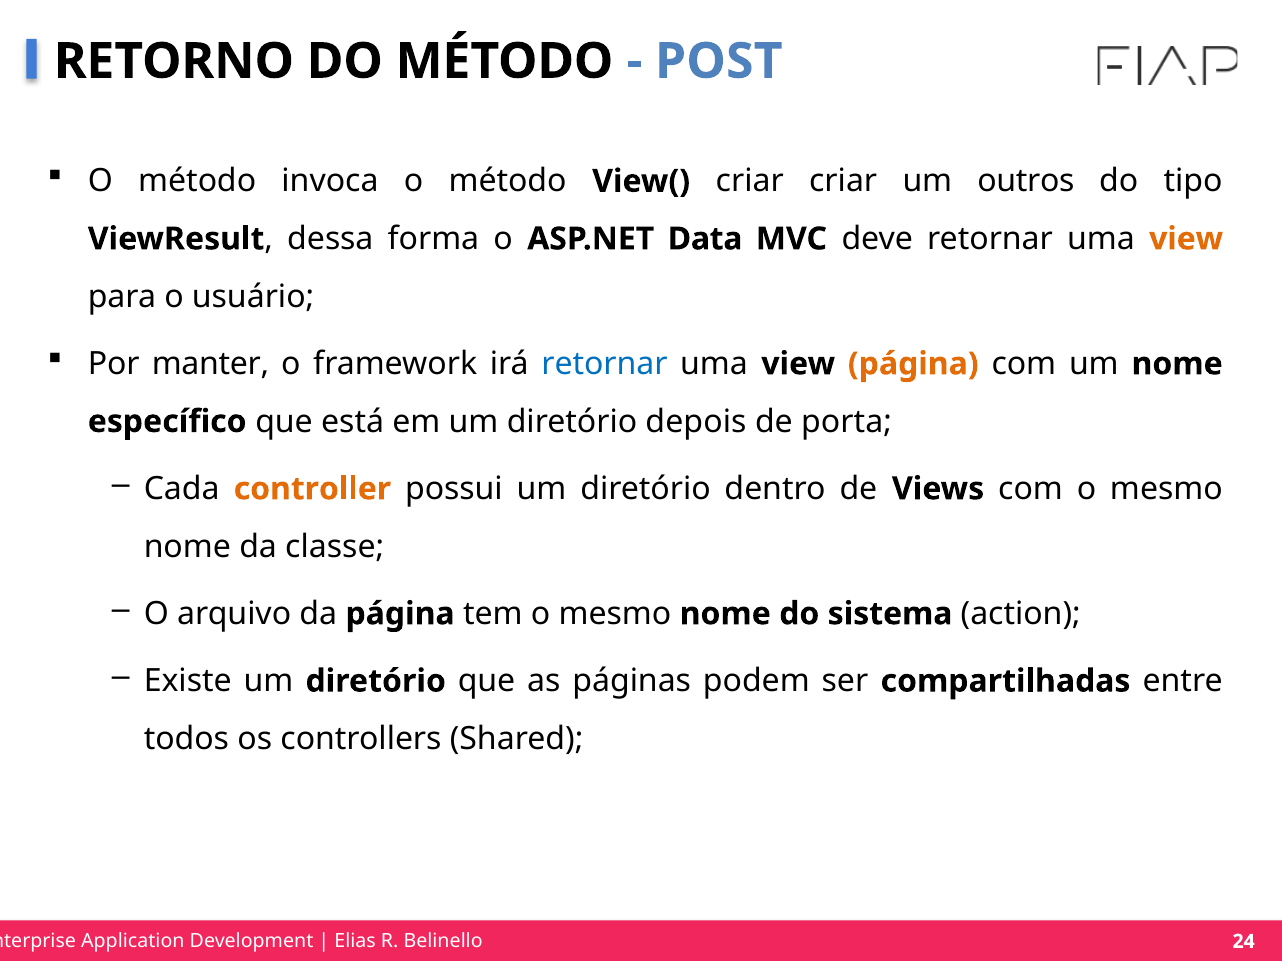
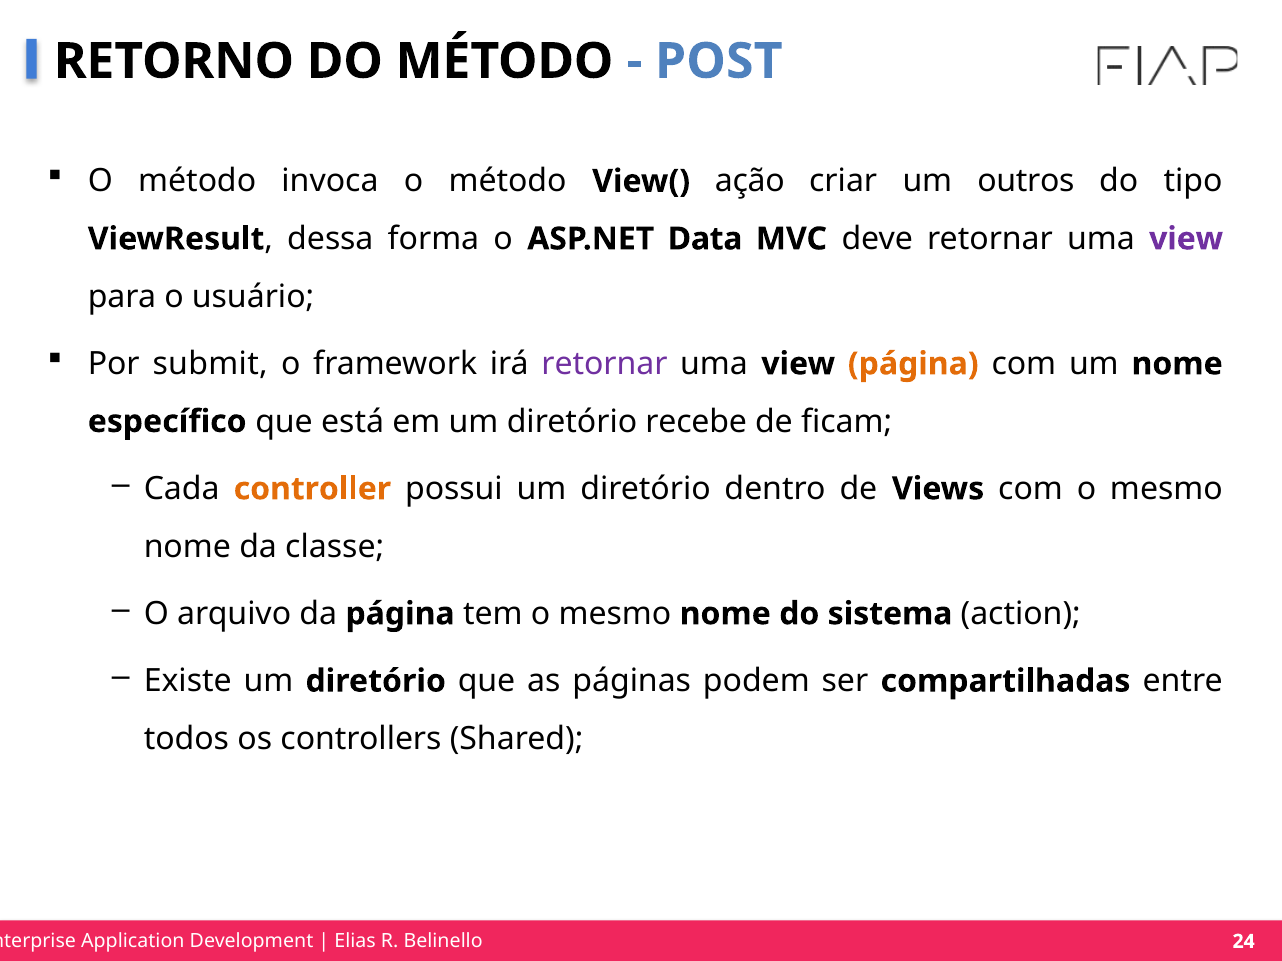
View( criar: criar -> ação
view at (1186, 239) colour: orange -> purple
manter: manter -> submit
retornar at (604, 364) colour: blue -> purple
depois: depois -> recebe
porta: porta -> ficam
